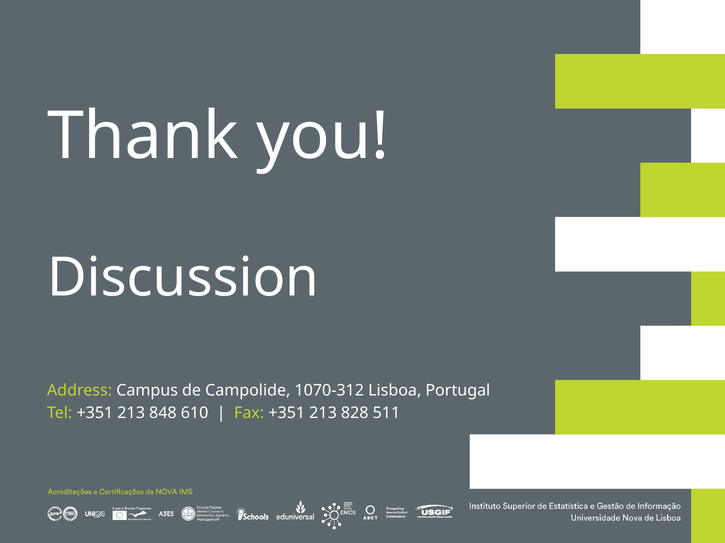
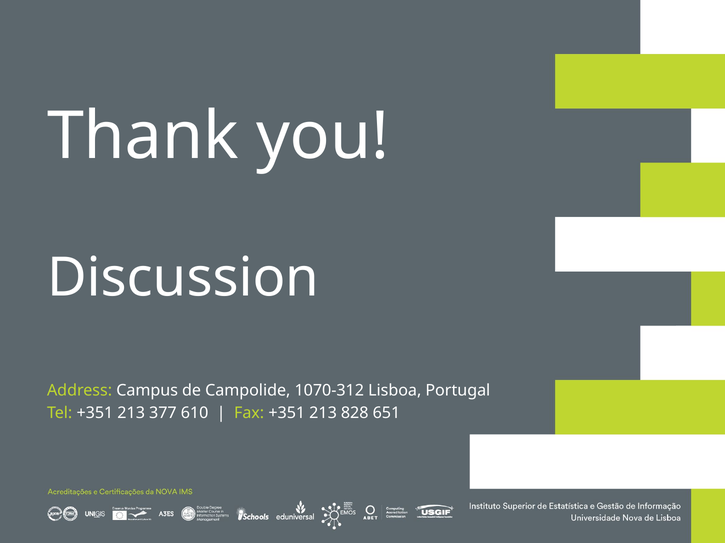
848: 848 -> 377
511: 511 -> 651
